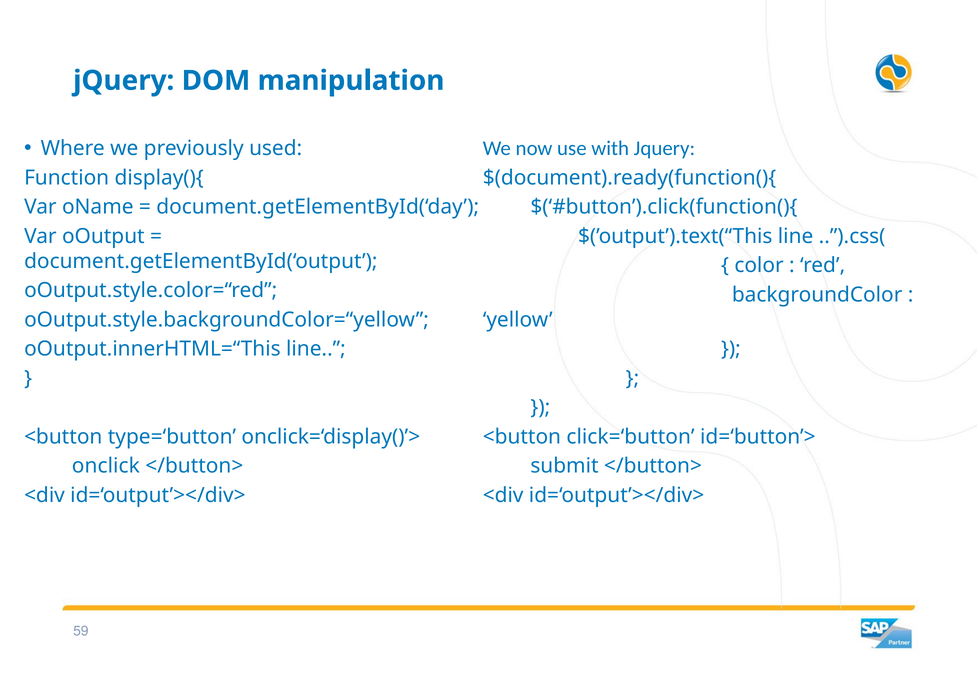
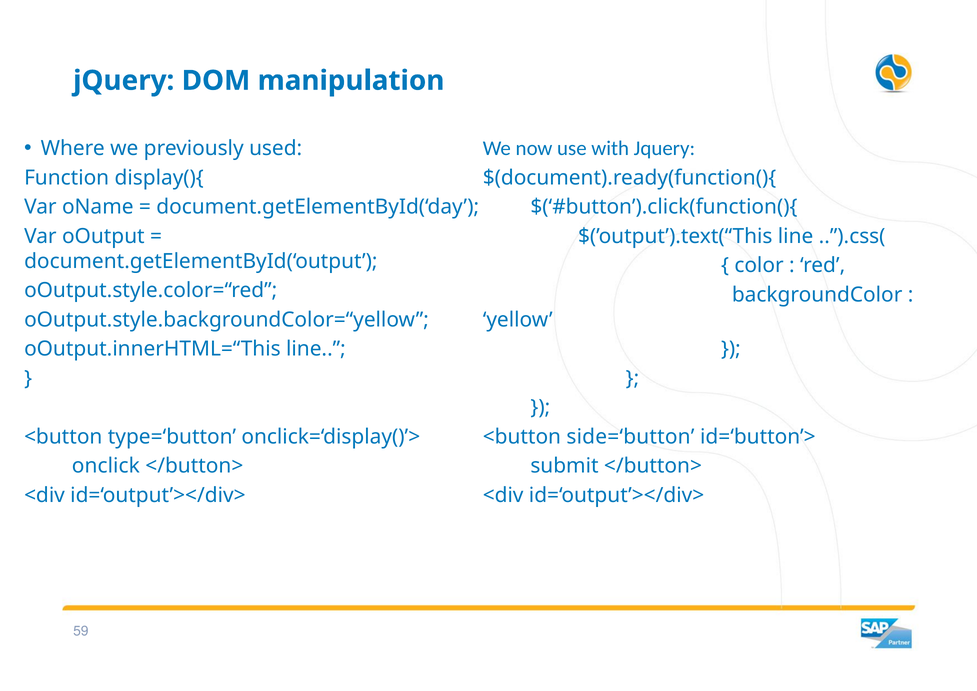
click=‘button: click=‘button -> side=‘button
